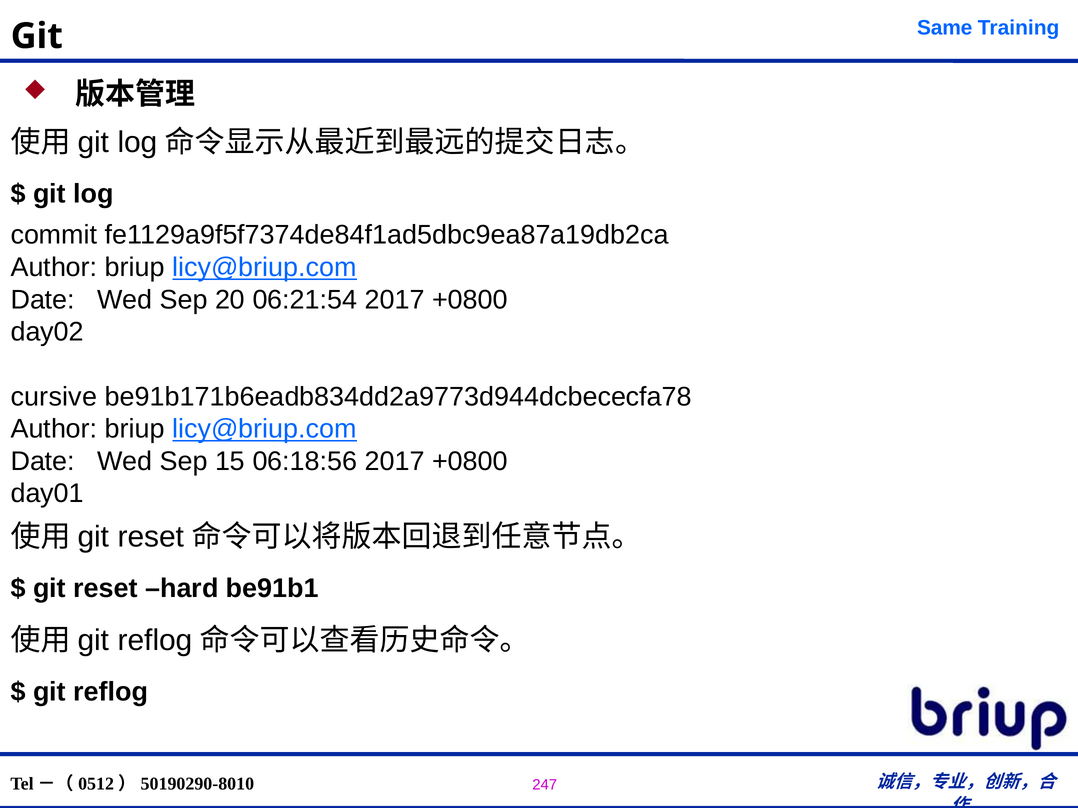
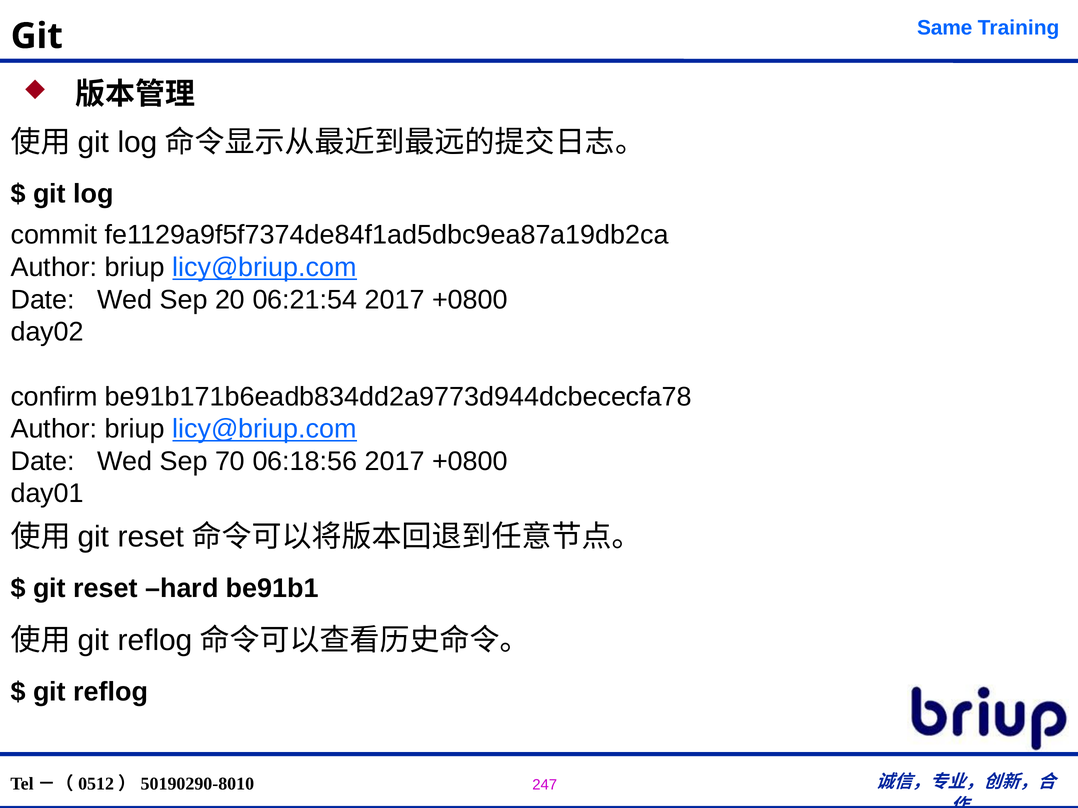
cursive: cursive -> confirm
15: 15 -> 70
